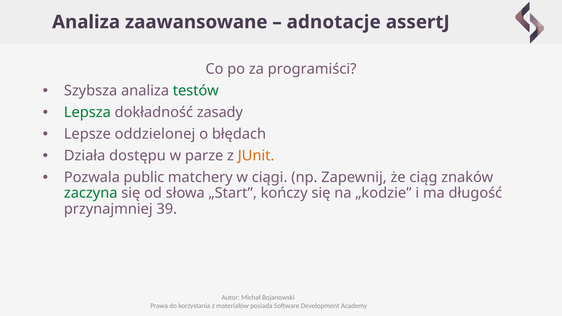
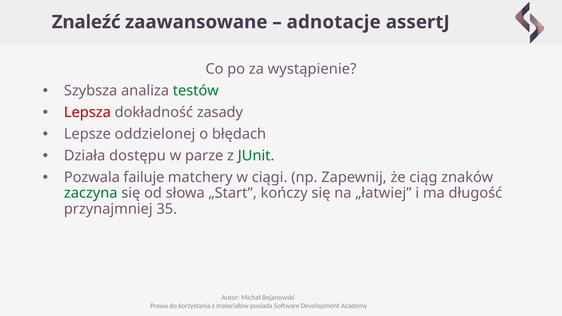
Analiza at (86, 22): Analiza -> Znaleźć
programiści: programiści -> wystąpienie
Lepsza colour: green -> red
JUnit colour: orange -> green
public: public -> failuje
„kodzie: „kodzie -> „łatwiej
39: 39 -> 35
